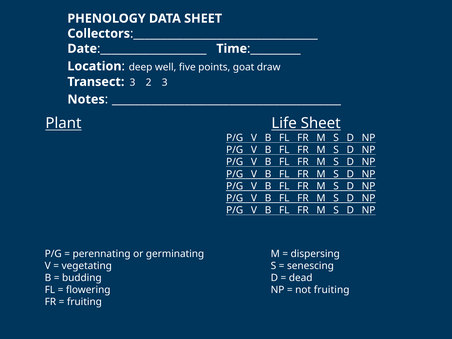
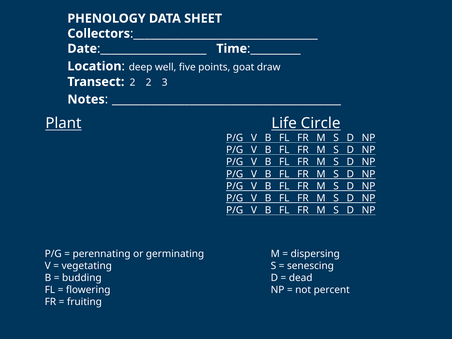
Transect 3: 3 -> 2
Life Sheet: Sheet -> Circle
not fruiting: fruiting -> percent
